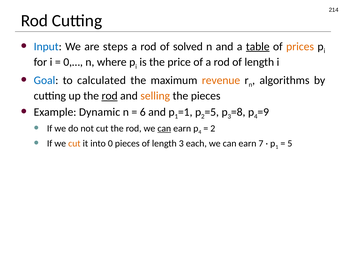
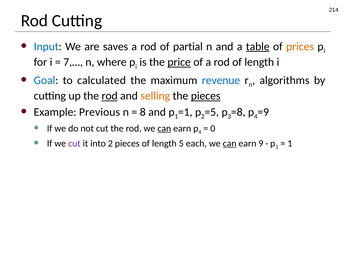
steps: steps -> saves
solved: solved -> partial
0,…: 0,… -> 7,…
price underline: none -> present
revenue colour: orange -> blue
pieces at (206, 96) underline: none -> present
Dynamic: Dynamic -> Previous
6: 6 -> 8
2 at (213, 129): 2 -> 0
cut at (74, 144) colour: orange -> purple
into 0: 0 -> 2
length 3: 3 -> 5
can at (230, 144) underline: none -> present
7: 7 -> 9
5 at (290, 144): 5 -> 1
